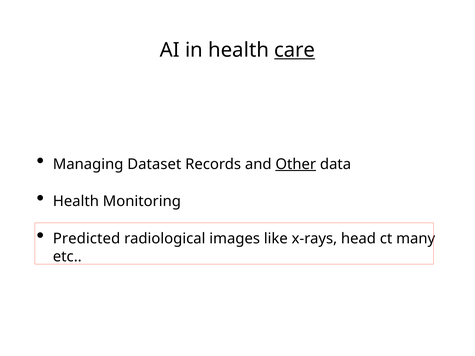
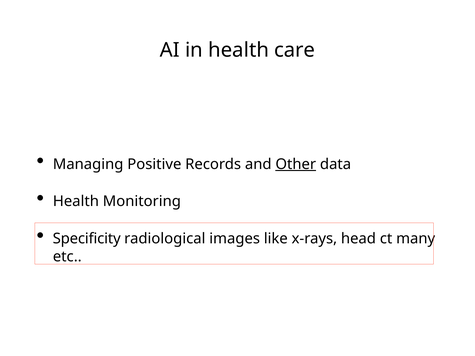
care underline: present -> none
Dataset: Dataset -> Positive
Predicted: Predicted -> Specificity
